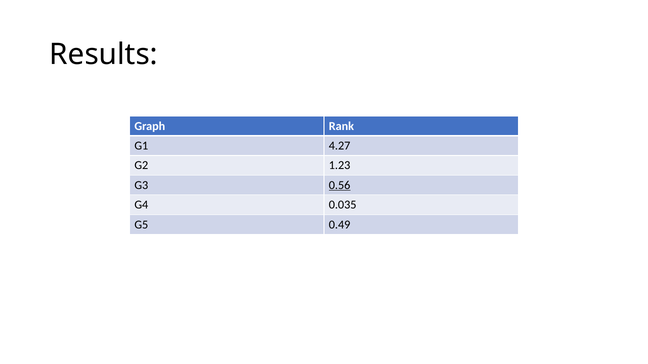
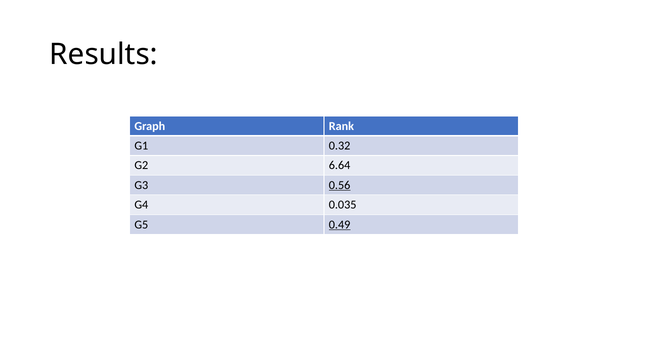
4.27: 4.27 -> 0.32
1.23: 1.23 -> 6.64
0.49 underline: none -> present
